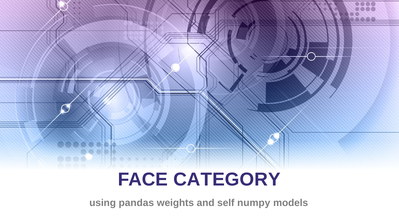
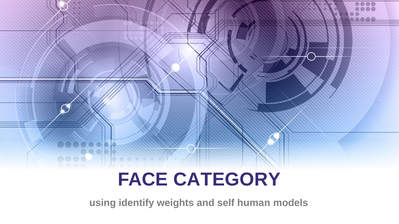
pandas: pandas -> identify
numpy: numpy -> human
